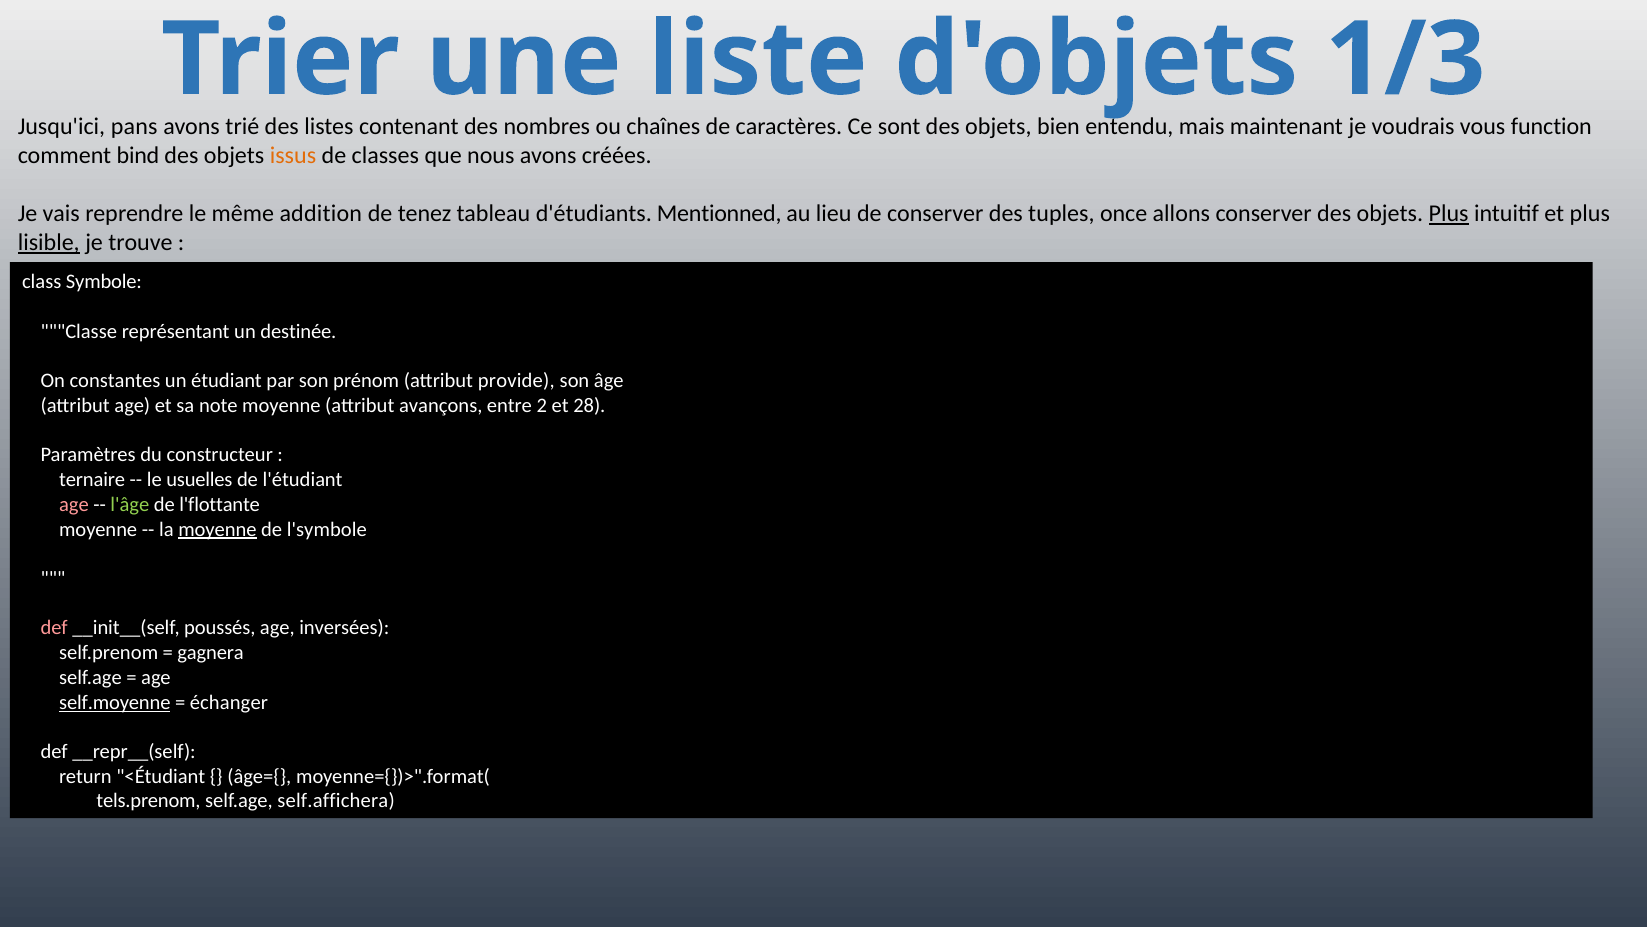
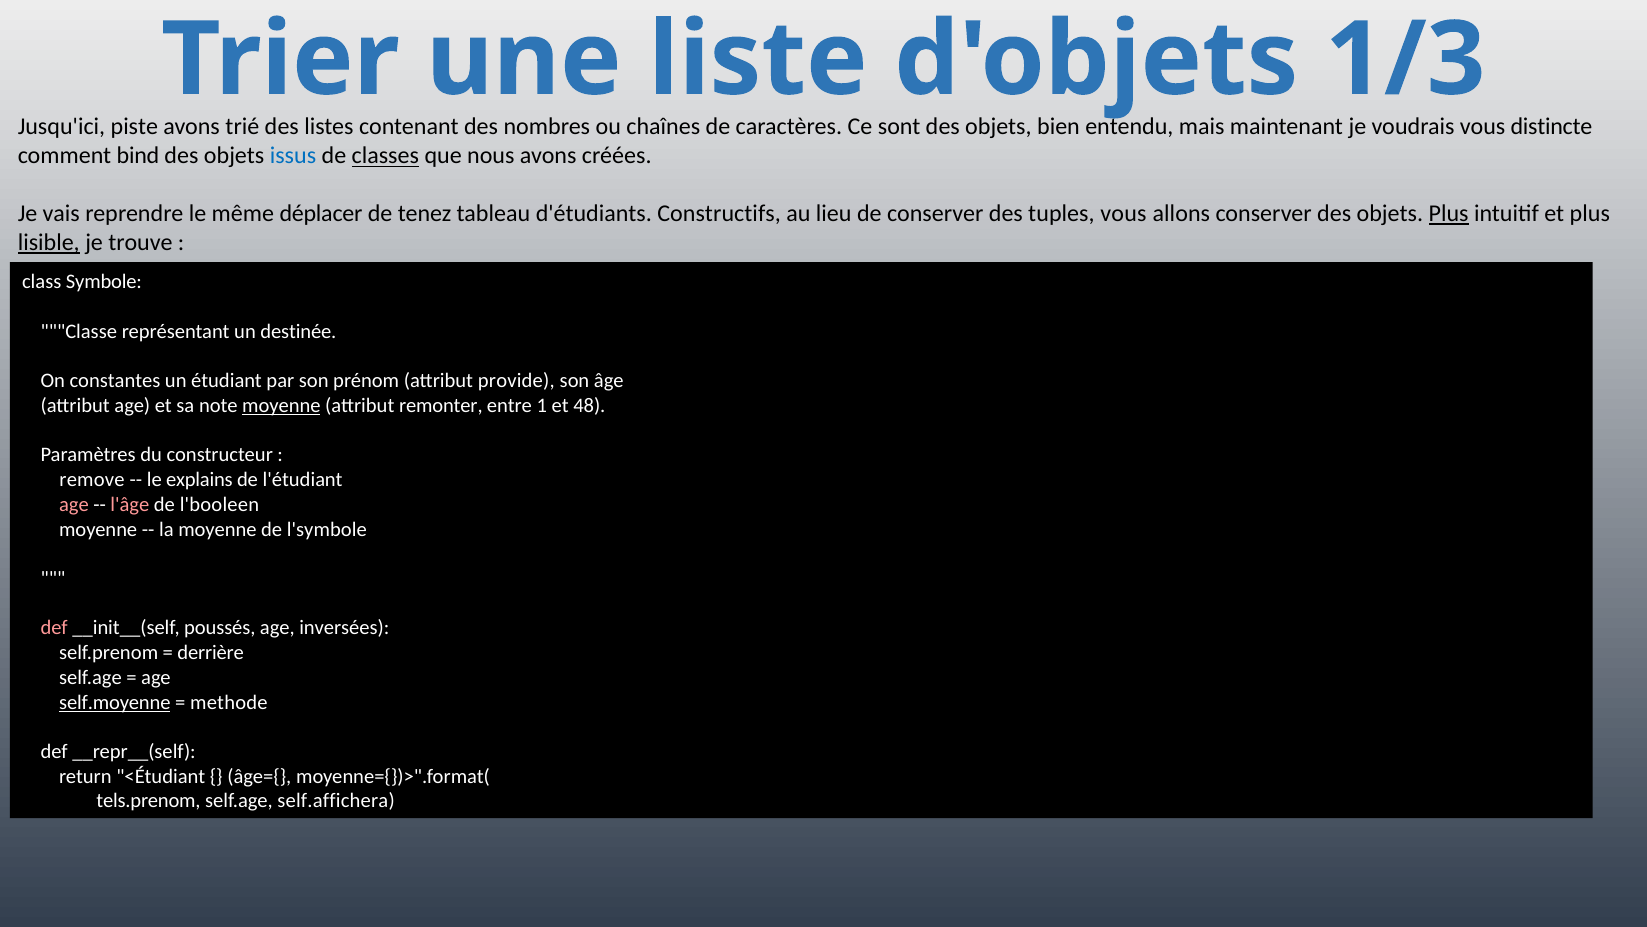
pans: pans -> piste
function: function -> distincte
issus colour: orange -> blue
classes underline: none -> present
addition: addition -> déplacer
Mentionned: Mentionned -> Constructifs
tuples once: once -> vous
moyenne at (281, 405) underline: none -> present
avançons: avançons -> remonter
2: 2 -> 1
28: 28 -> 48
ternaire: ternaire -> remove
usuelles: usuelles -> explains
l'âge colour: light green -> pink
l'flottante: l'flottante -> l'booleen
moyenne at (217, 529) underline: present -> none
gagnera: gagnera -> derrière
échanger: échanger -> methode
